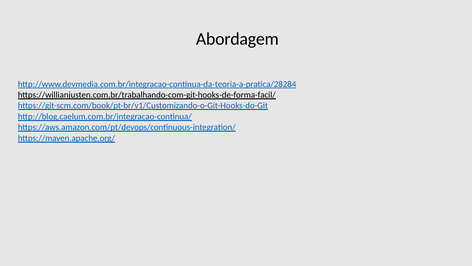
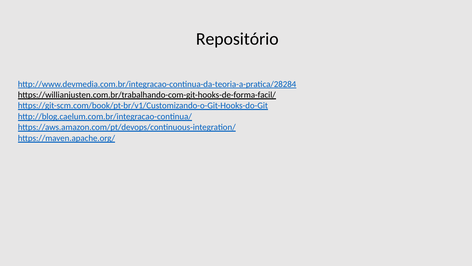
Abordagem: Abordagem -> Repositório
